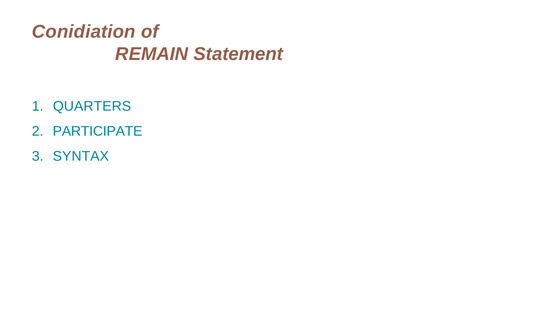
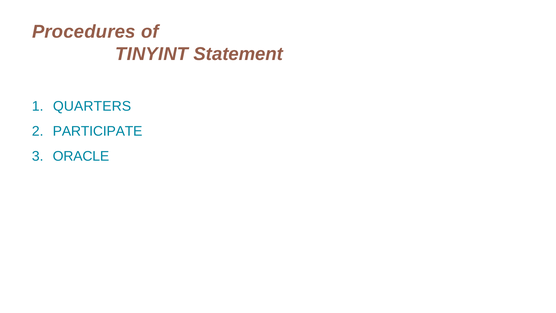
Conidiation: Conidiation -> Procedures
REMAIN: REMAIN -> TINYINT
SYNTAX: SYNTAX -> ORACLE
